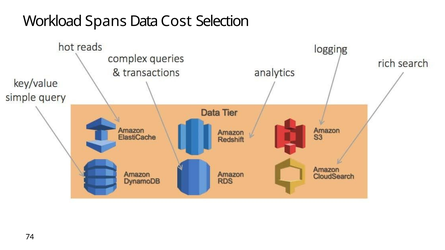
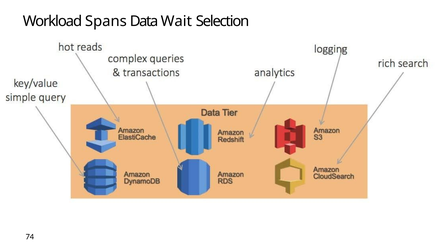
Cost: Cost -> Wait
